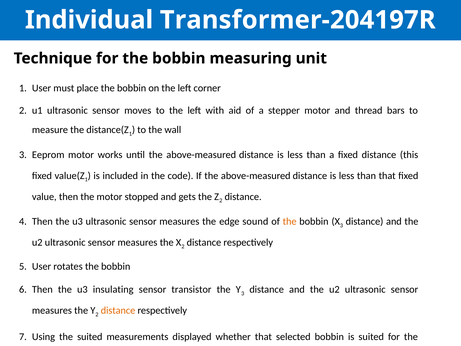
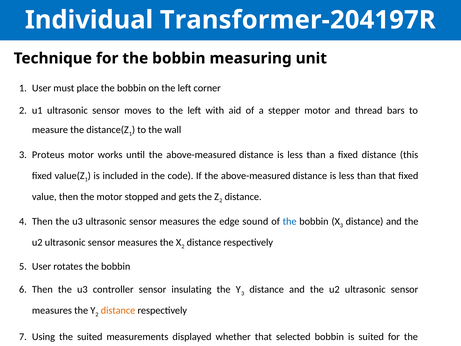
Eeprom: Eeprom -> Proteus
the at (290, 221) colour: orange -> blue
insulating: insulating -> controller
transistor: transistor -> insulating
